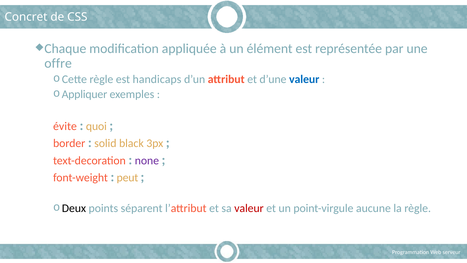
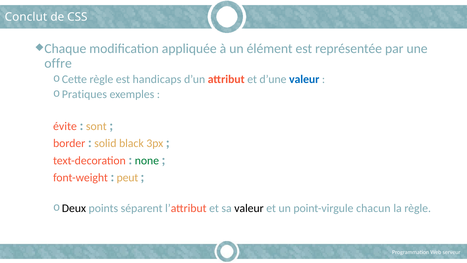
Concret: Concret -> Conclut
Appliquer: Appliquer -> Pratiques
quoi: quoi -> sont
none colour: purple -> green
valeur at (249, 208) colour: red -> black
aucune: aucune -> chacun
